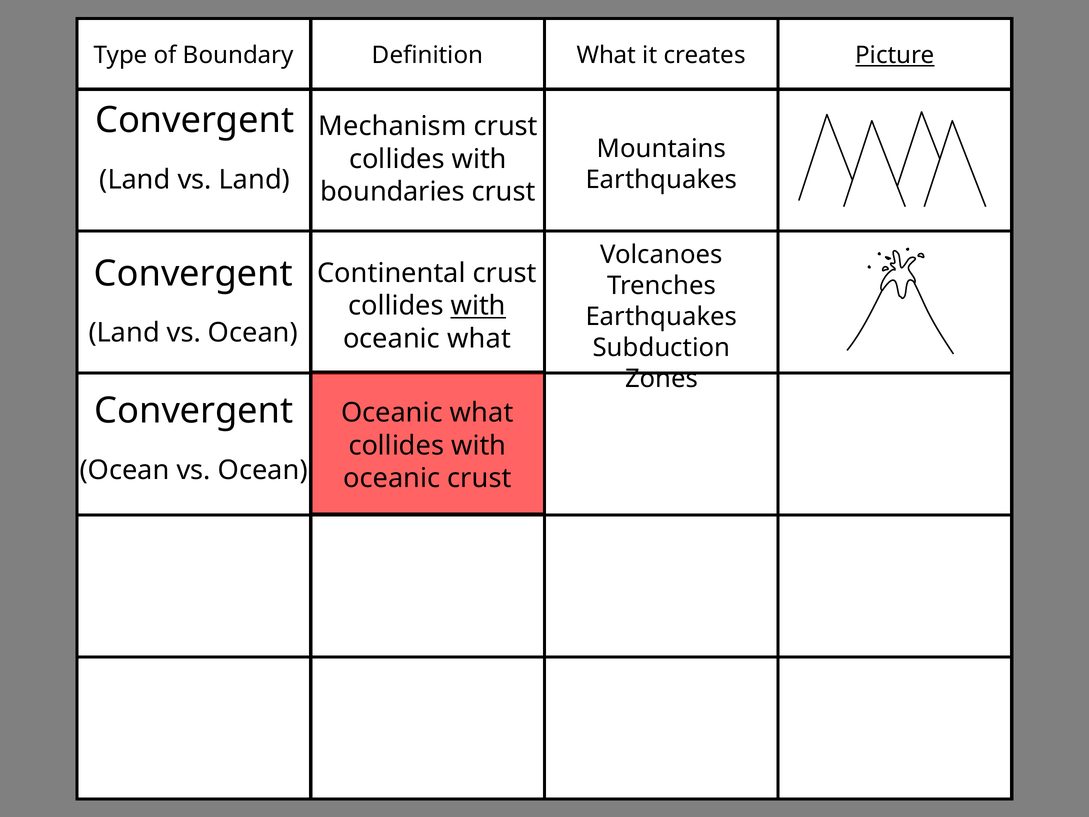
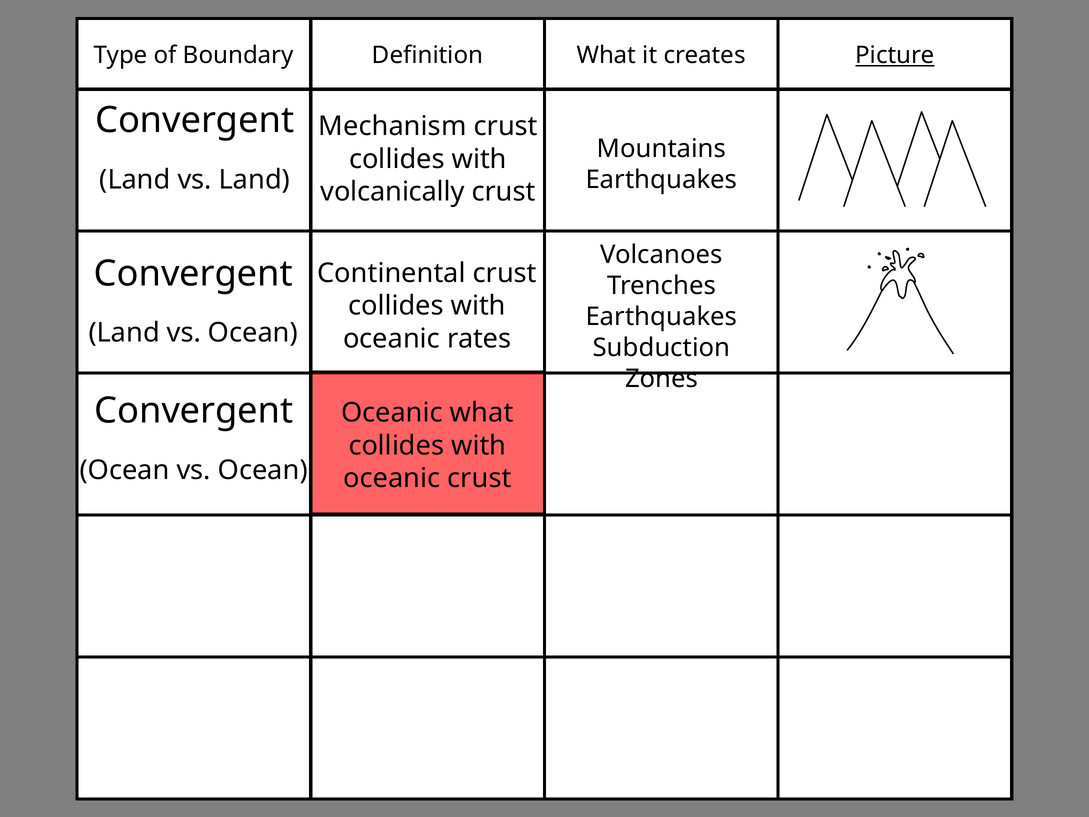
boundaries: boundaries -> volcanically
with at (478, 306) underline: present -> none
what at (479, 338): what -> rates
